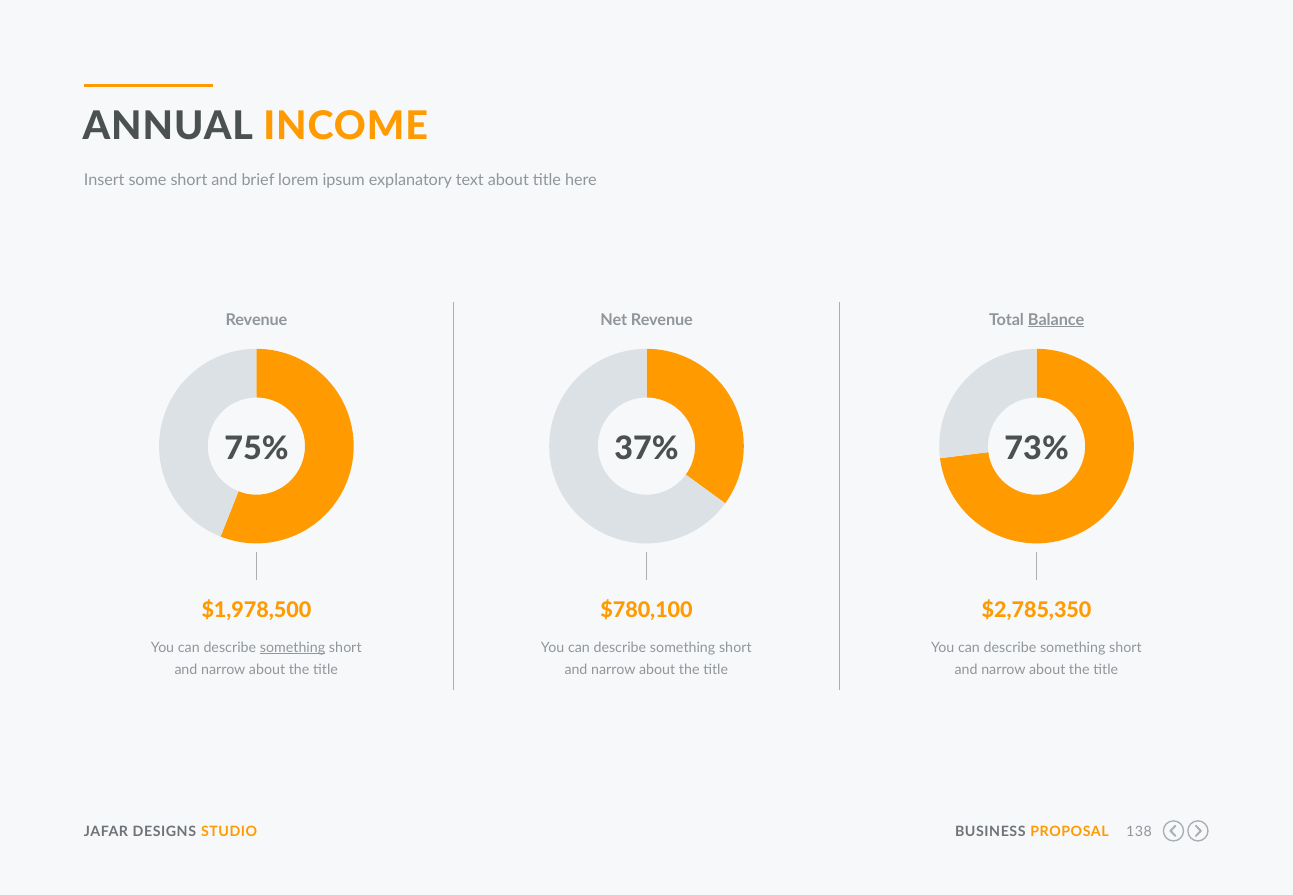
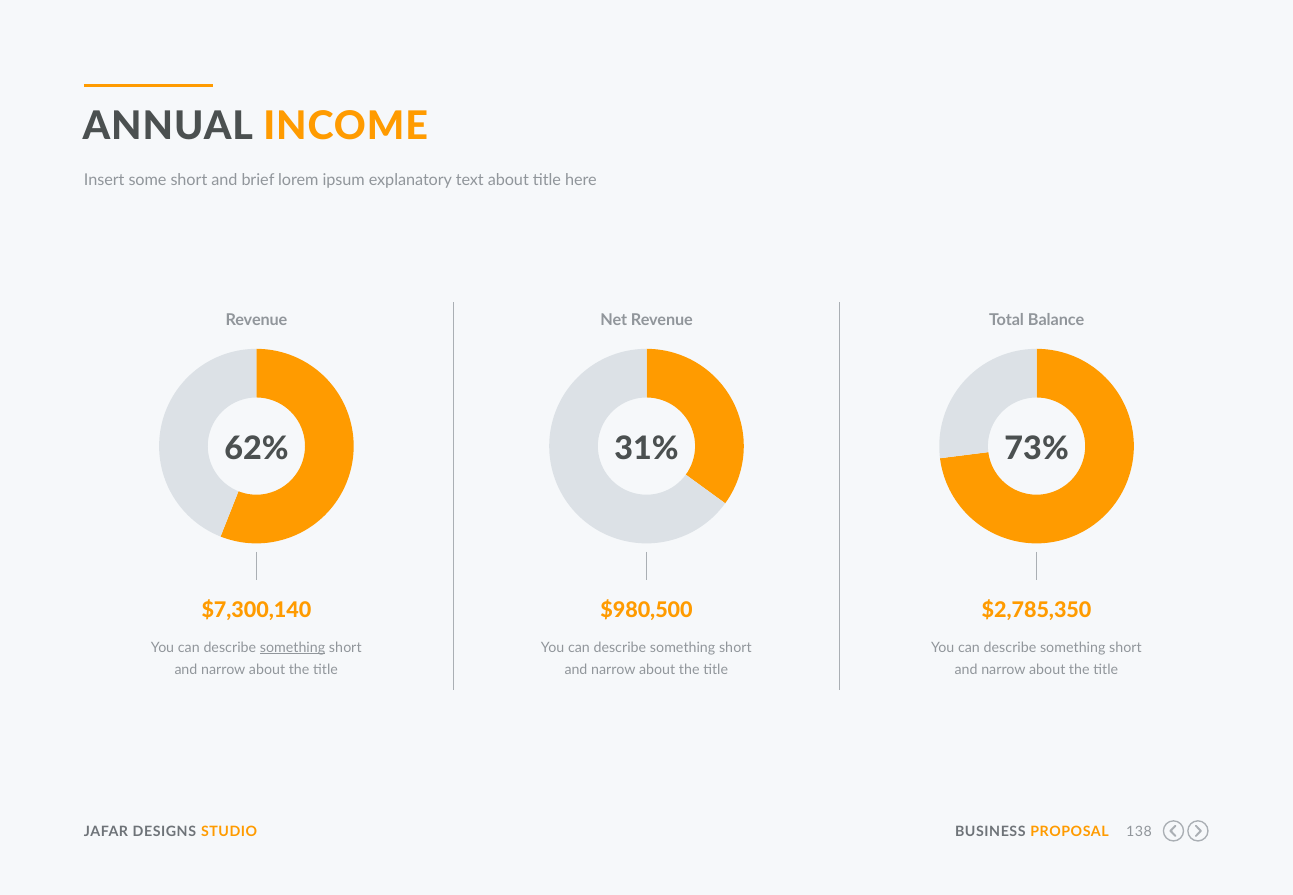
Balance underline: present -> none
75%: 75% -> 62%
37%: 37% -> 31%
$1,978,500: $1,978,500 -> $7,300,140
$780,100: $780,100 -> $980,500
